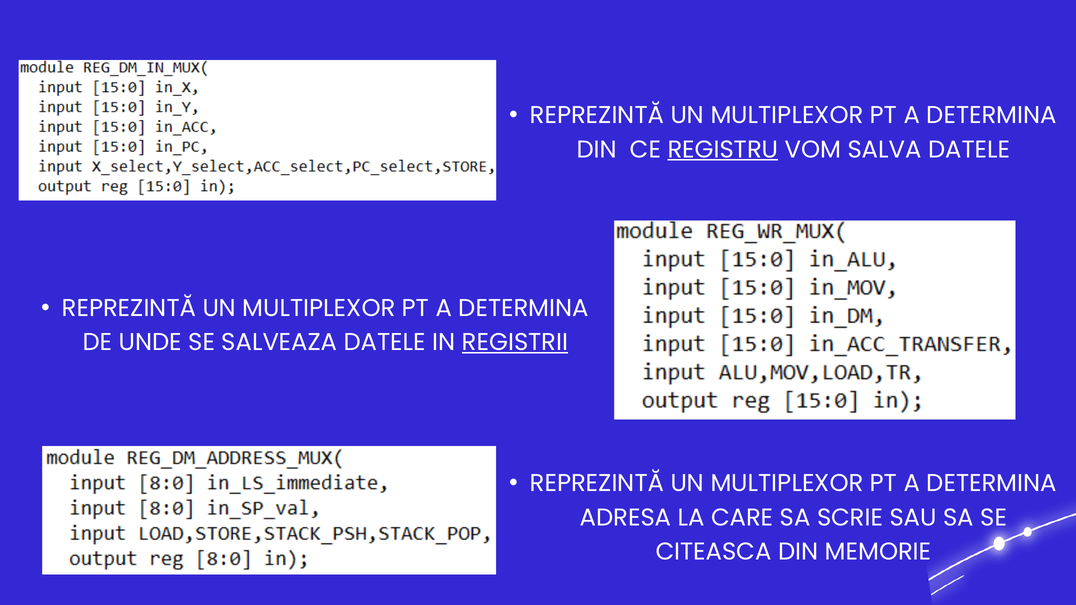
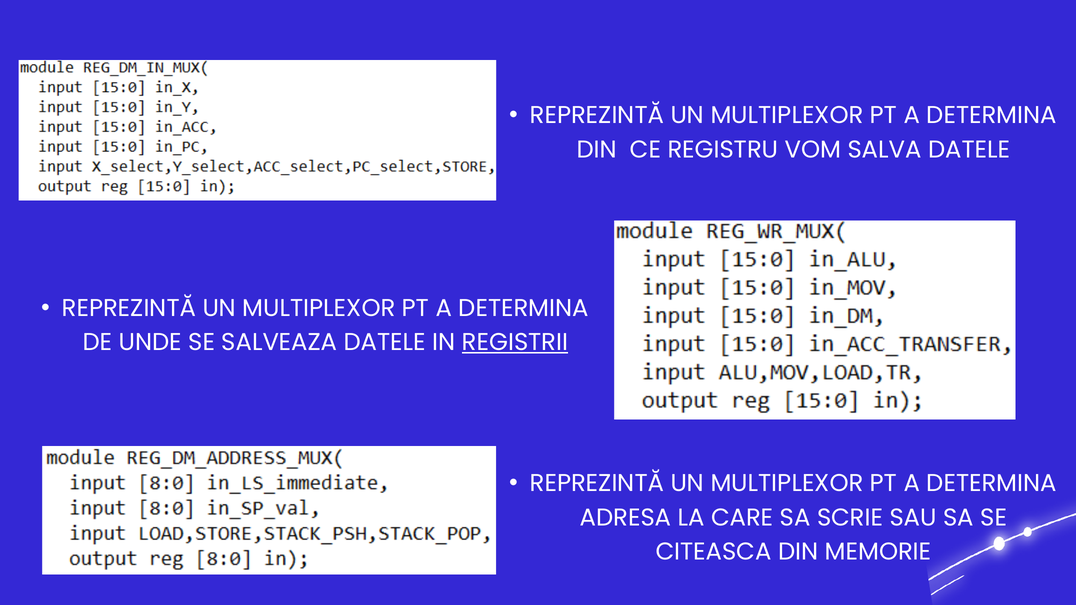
REGISTRU underline: present -> none
